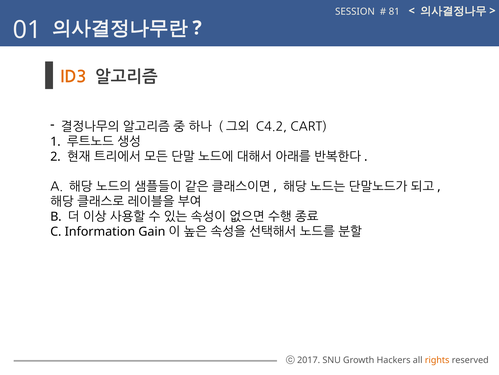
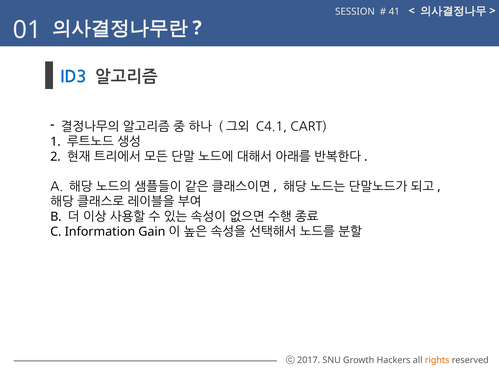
81: 81 -> 41
ID3 colour: orange -> blue
C4.2: C4.2 -> C4.1
